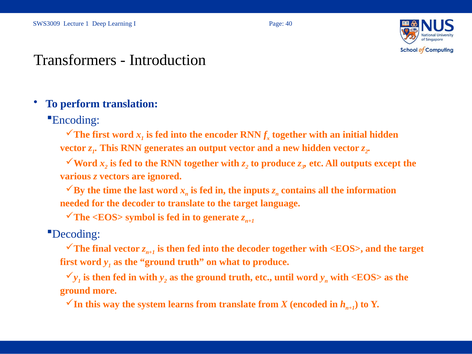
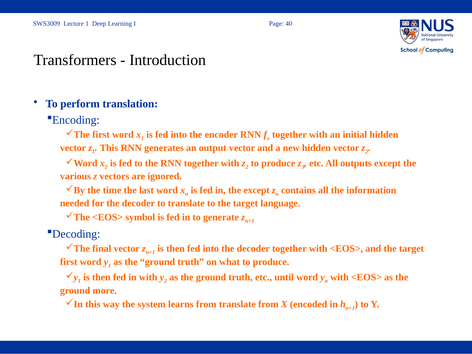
the inputs: inputs -> except
